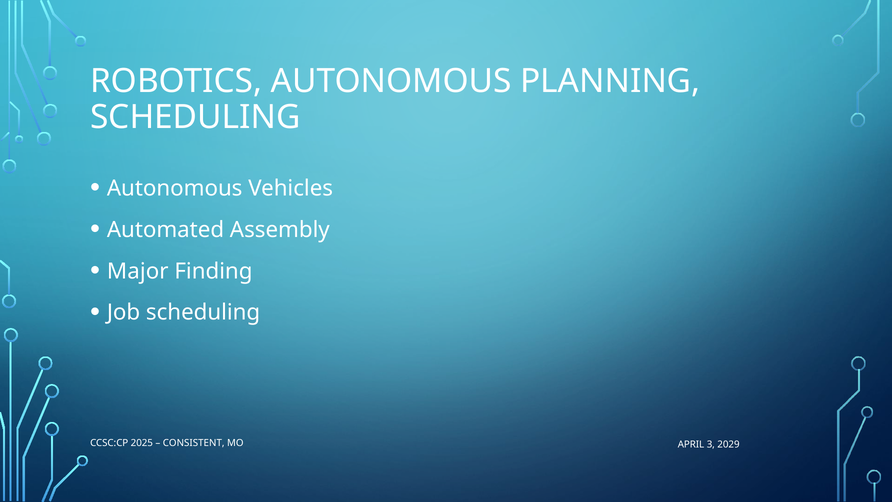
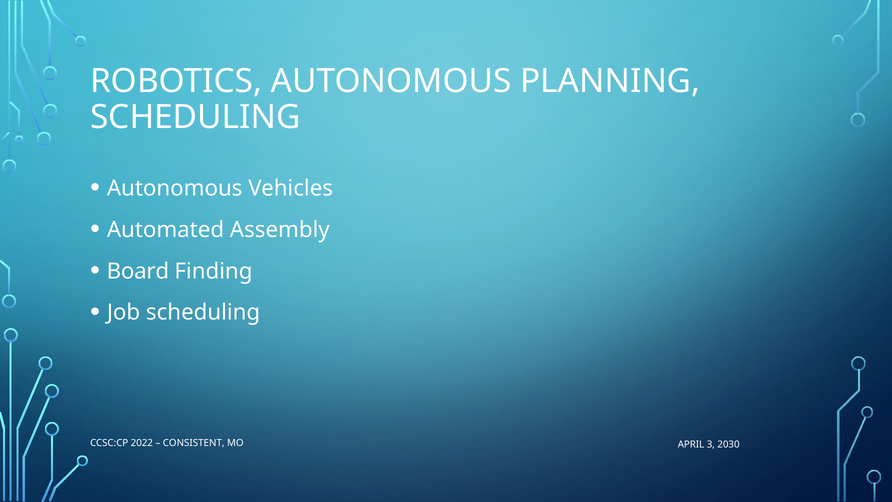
Major: Major -> Board
2025: 2025 -> 2022
2029: 2029 -> 2030
